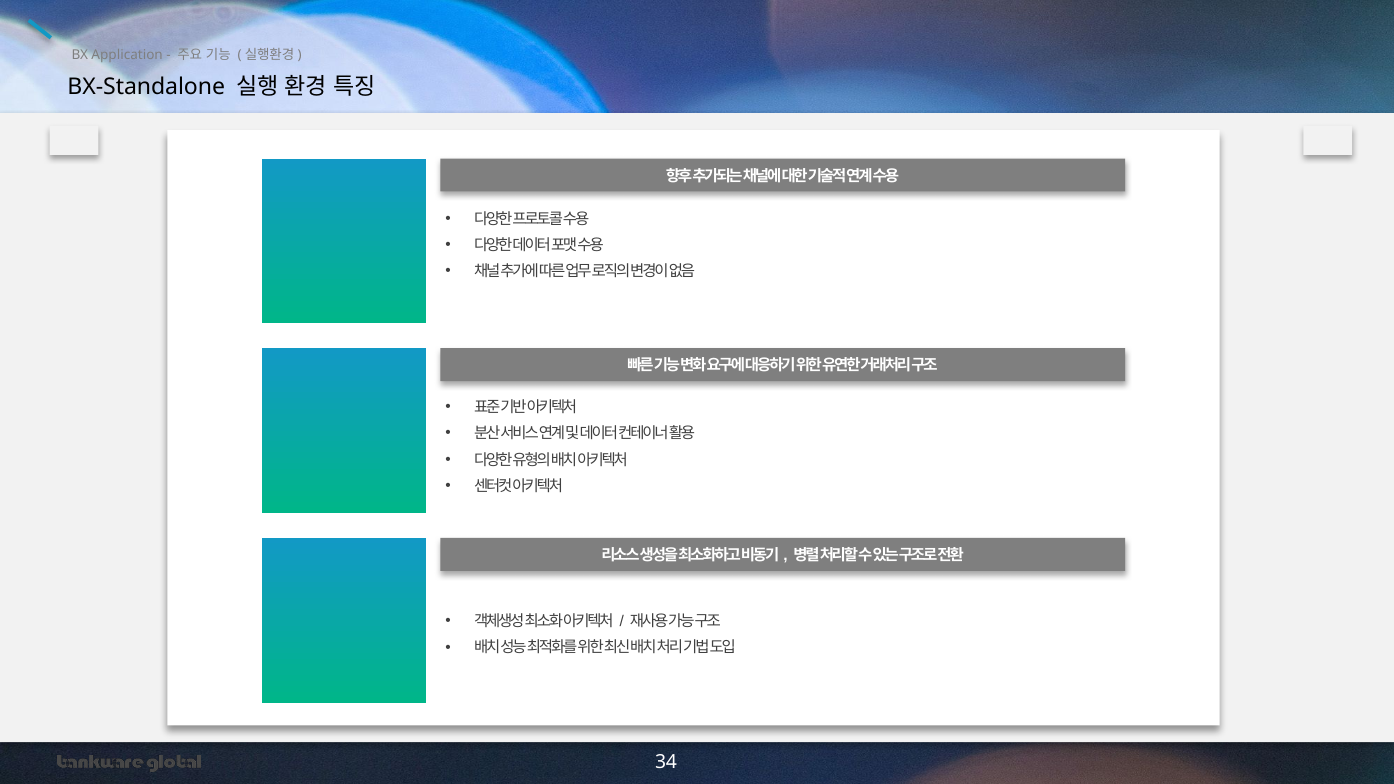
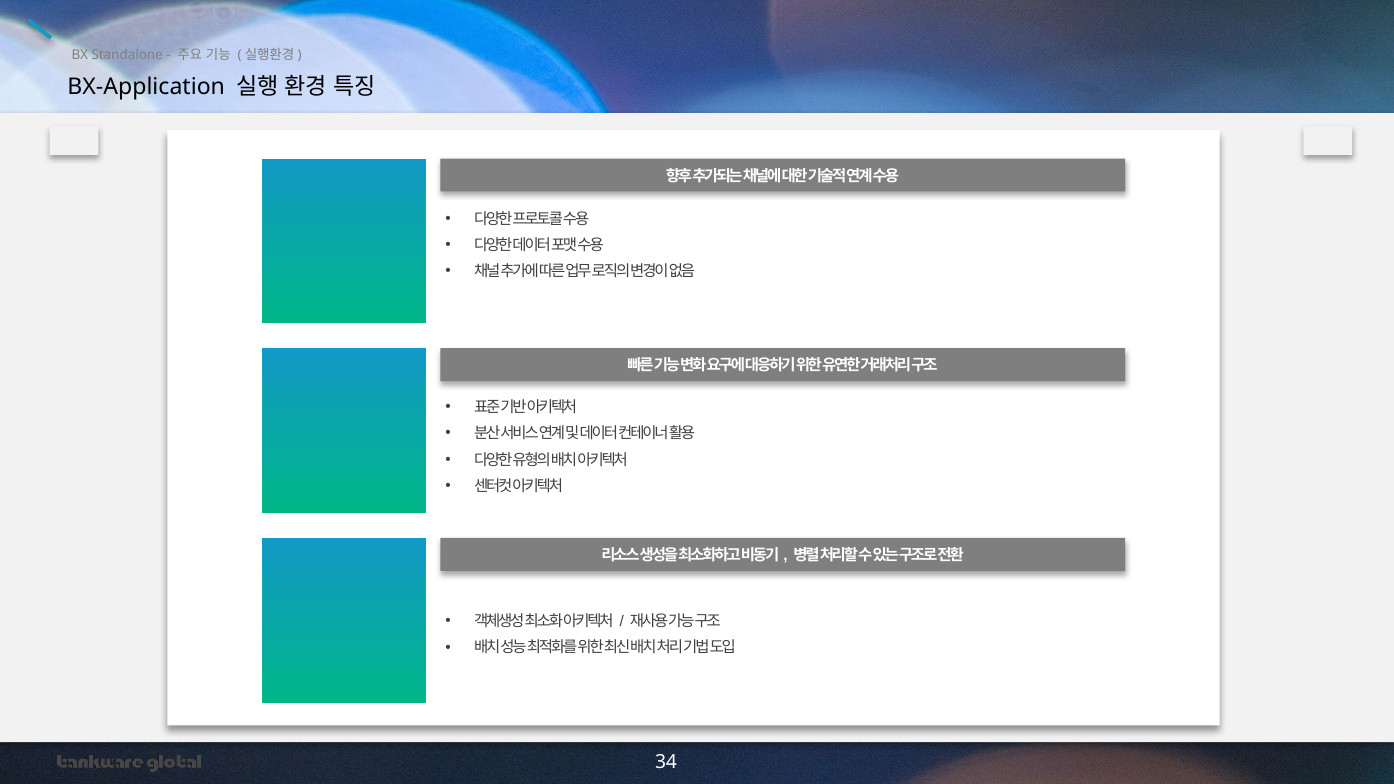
Application: Application -> Standalone
BX-Standalone: BX-Standalone -> BX-Application
